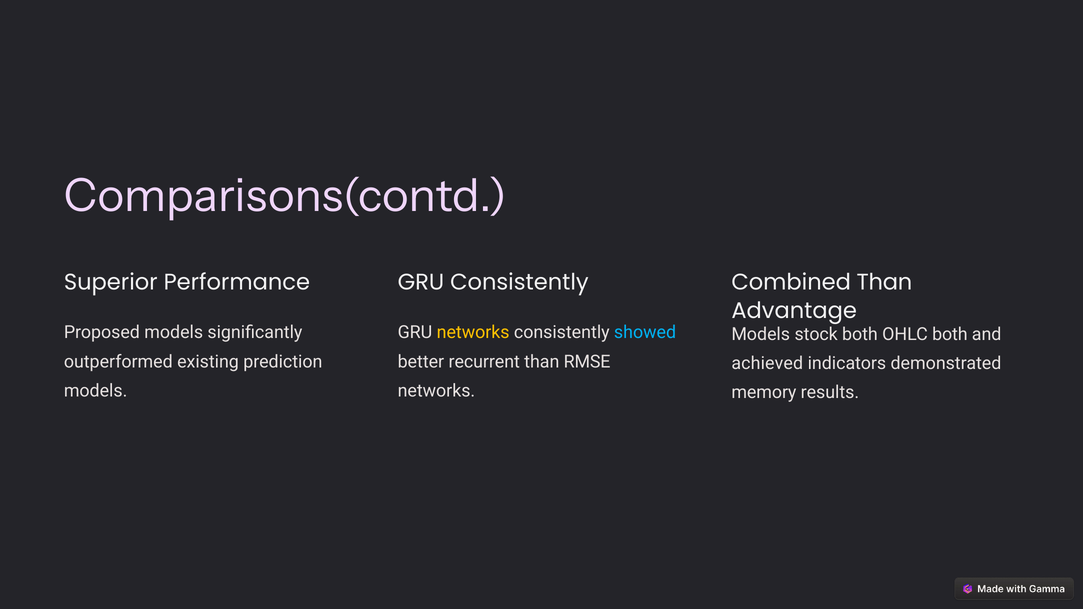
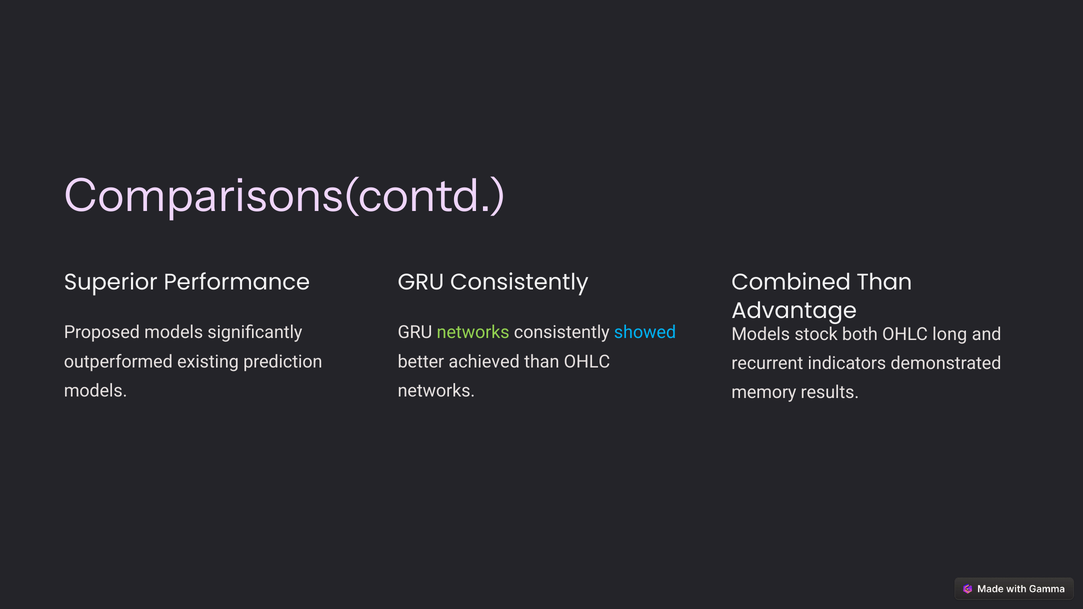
networks at (473, 333) colour: yellow -> light green
OHLC both: both -> long
recurrent: recurrent -> achieved
than RMSE: RMSE -> OHLC
achieved: achieved -> recurrent
